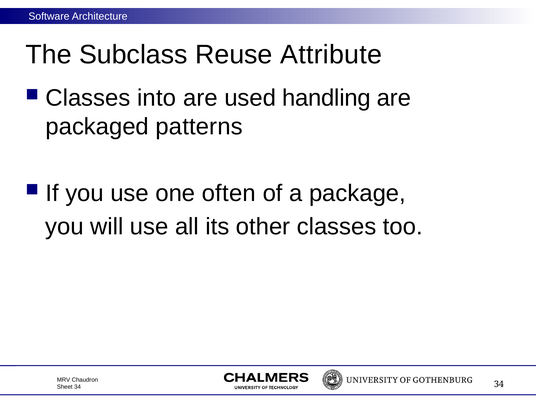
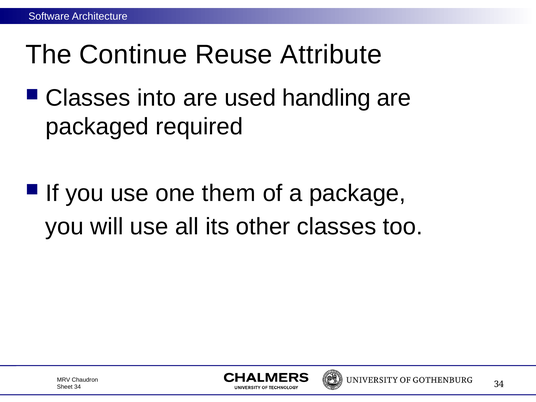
Subclass: Subclass -> Continue
patterns: patterns -> required
often: often -> them
